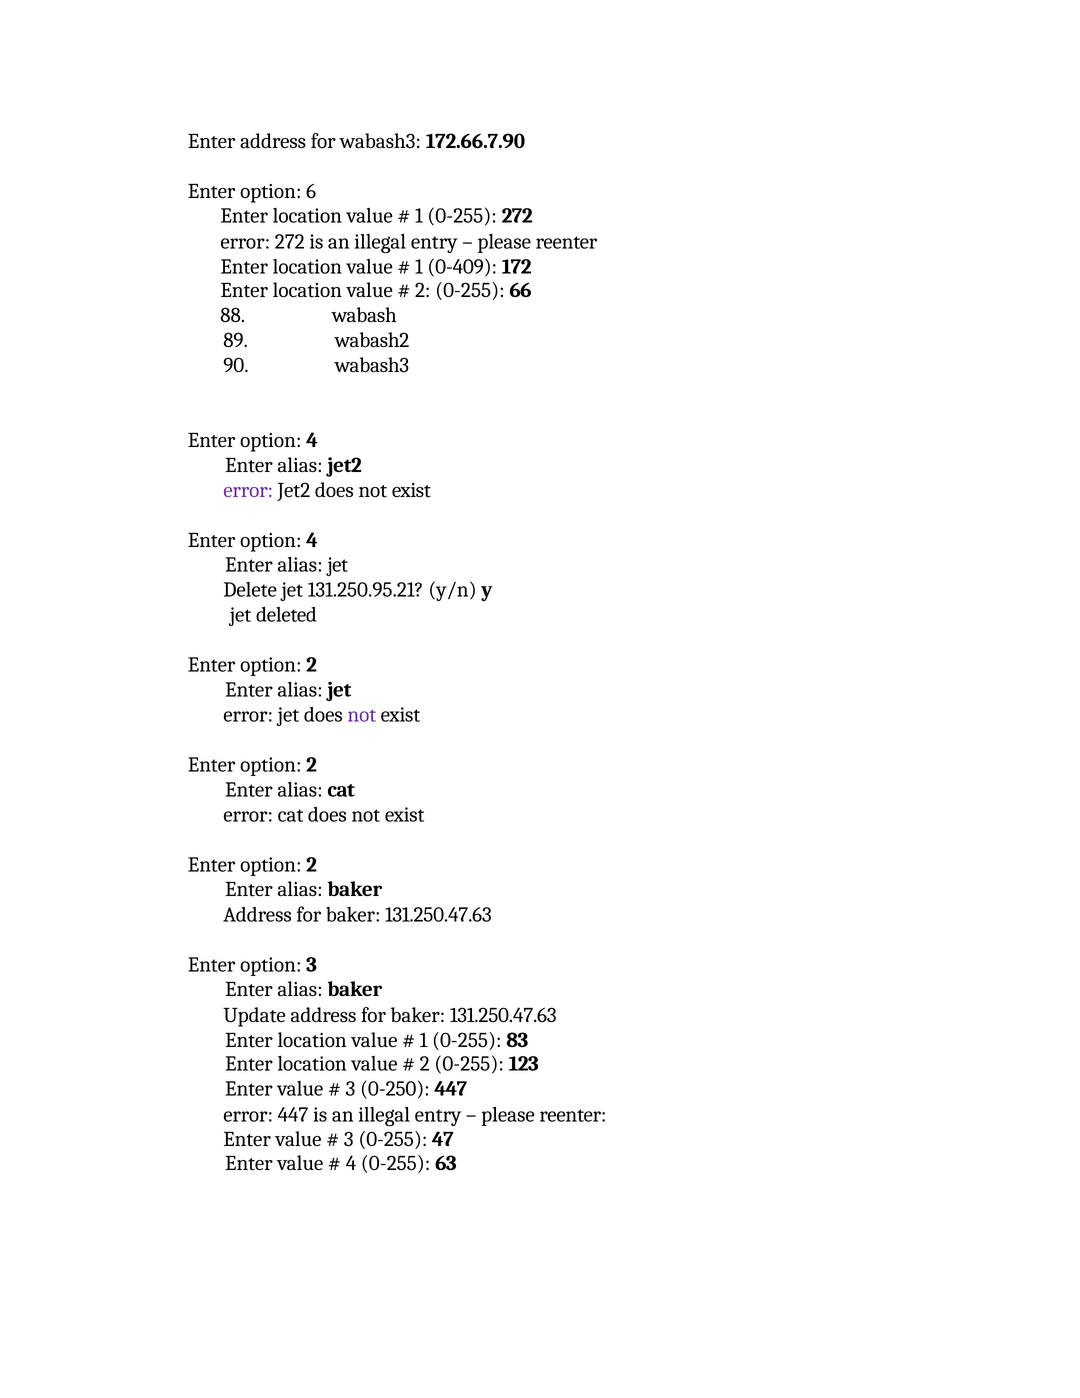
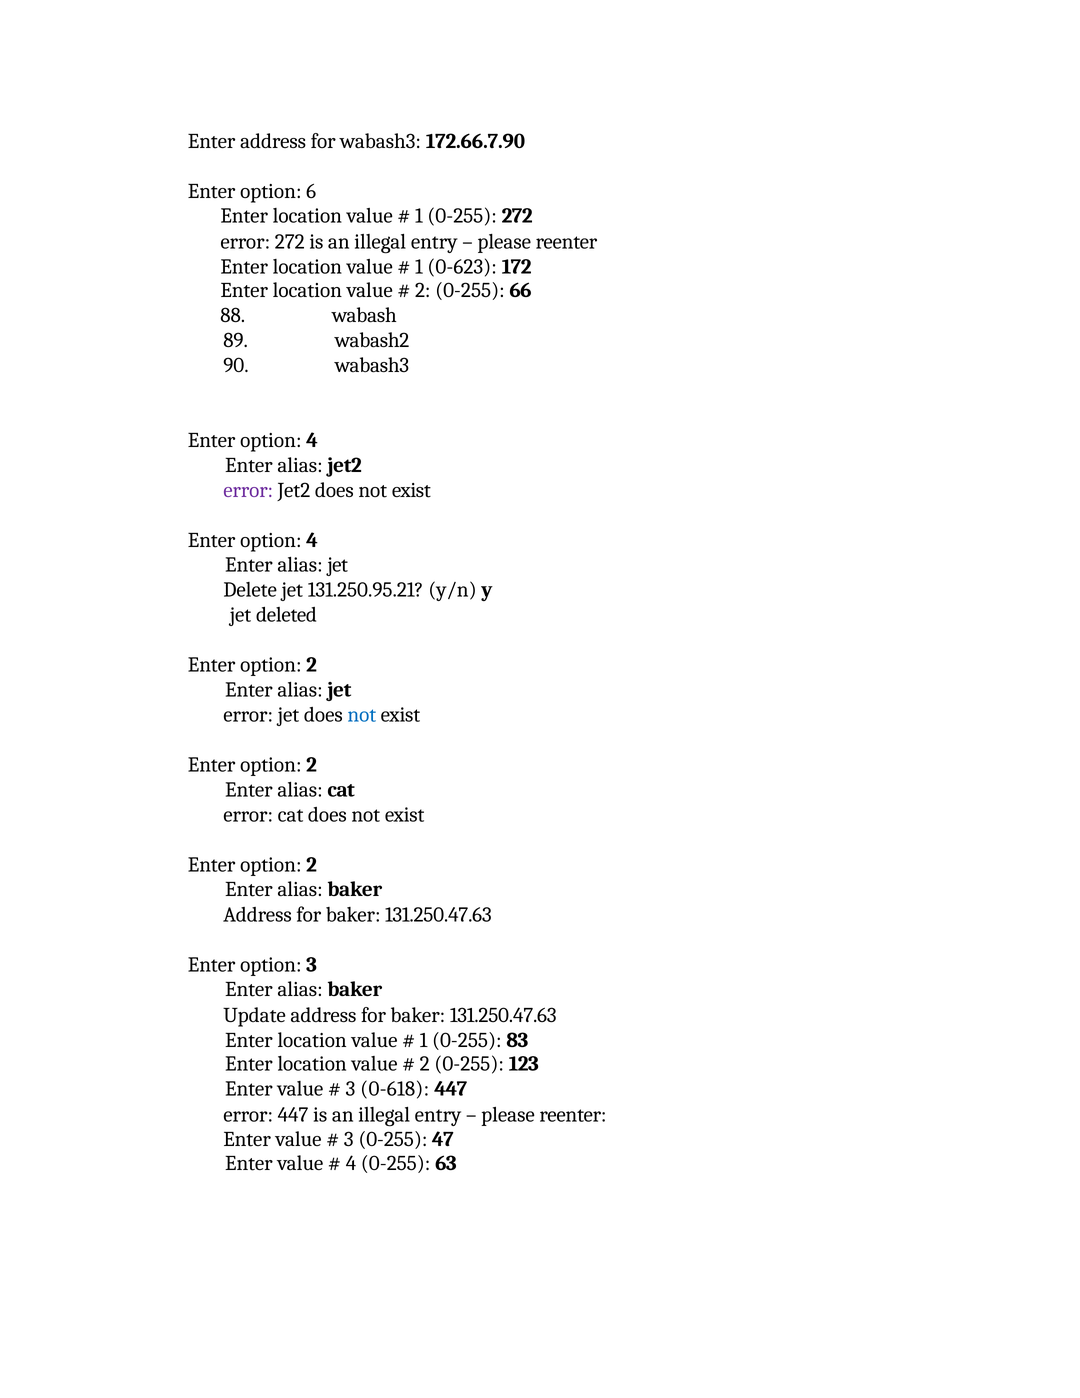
0-409: 0-409 -> 0-623
not at (362, 715) colour: purple -> blue
0-250: 0-250 -> 0-618
